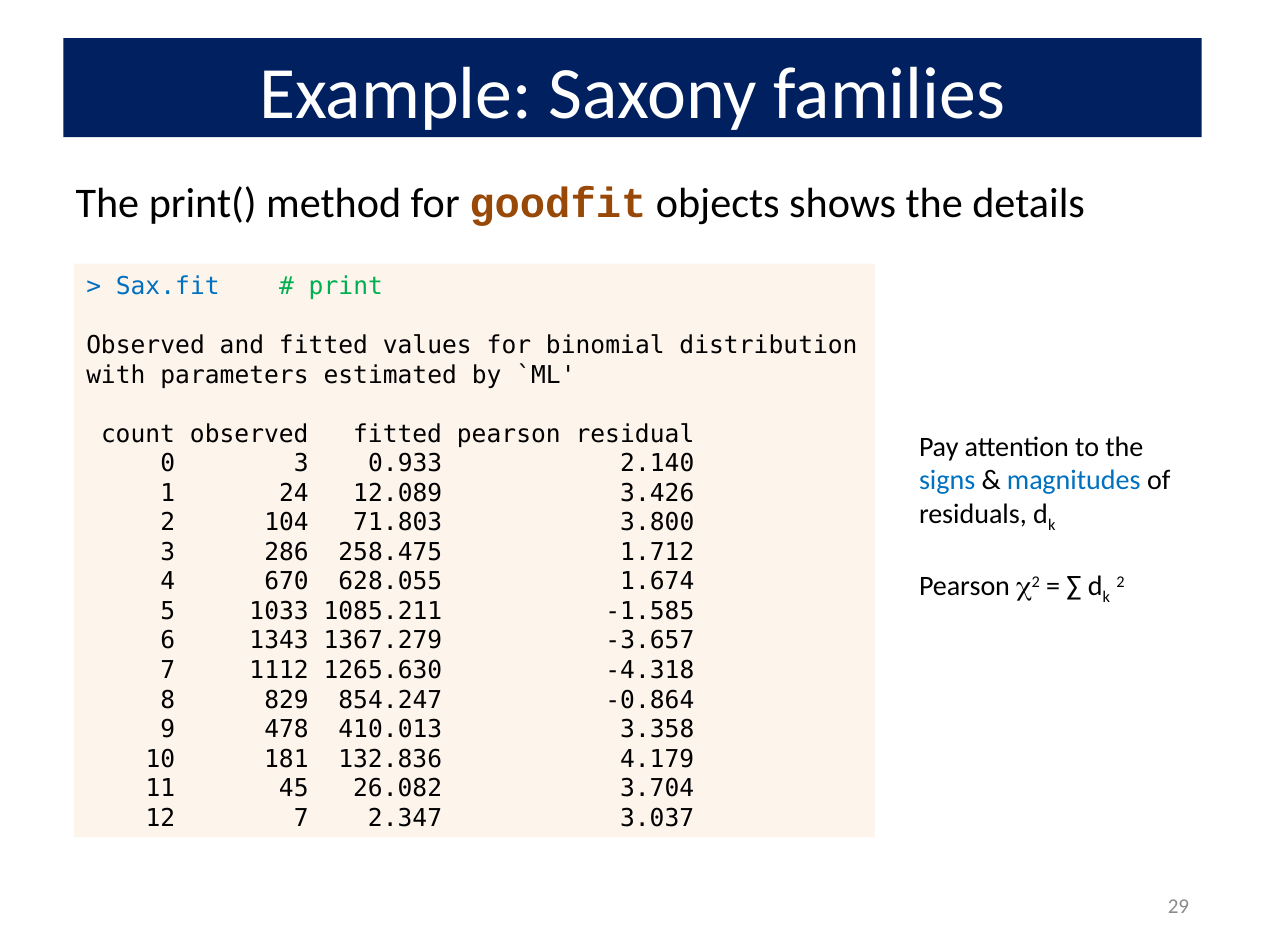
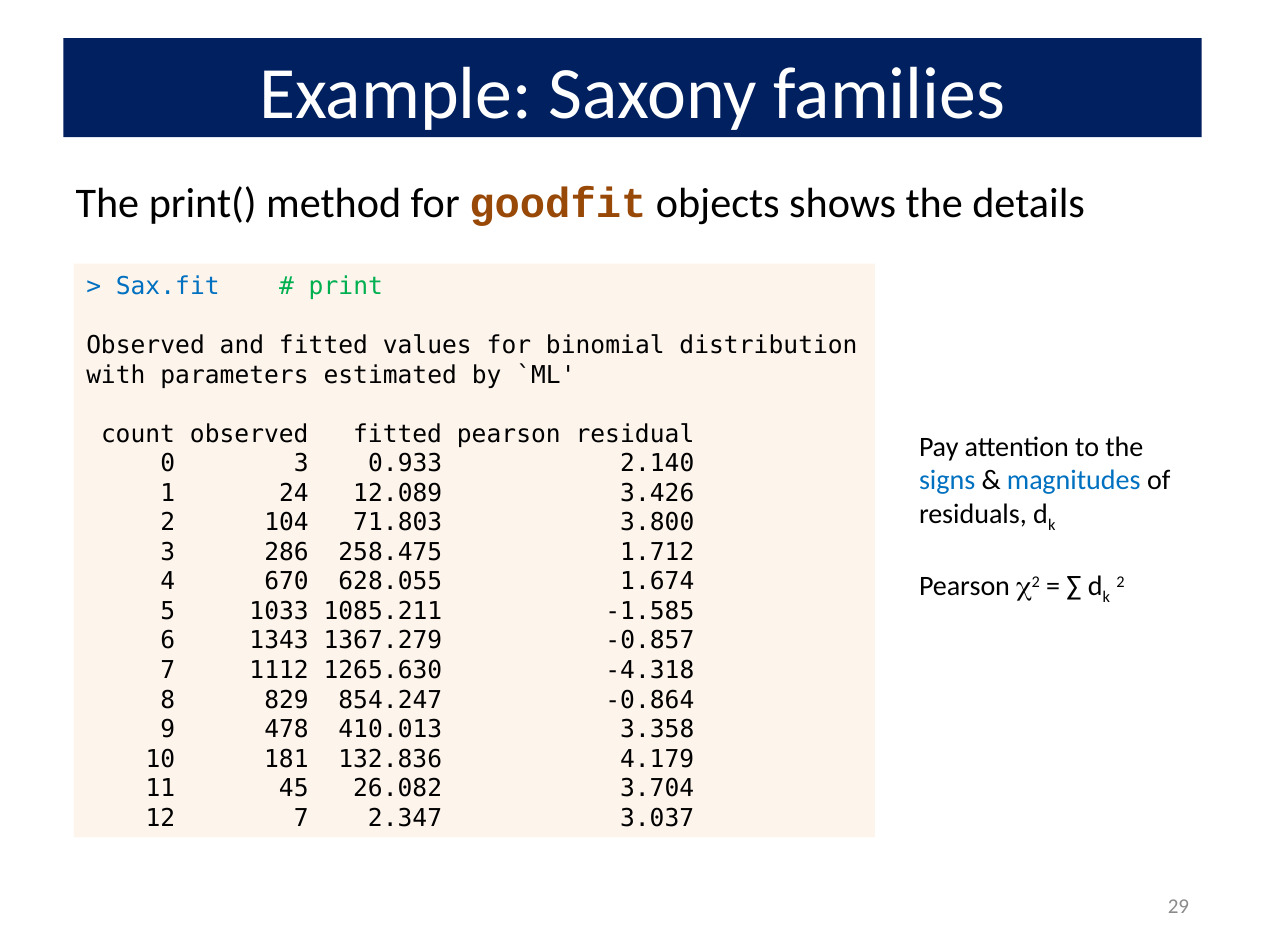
-3.657: -3.657 -> -0.857
